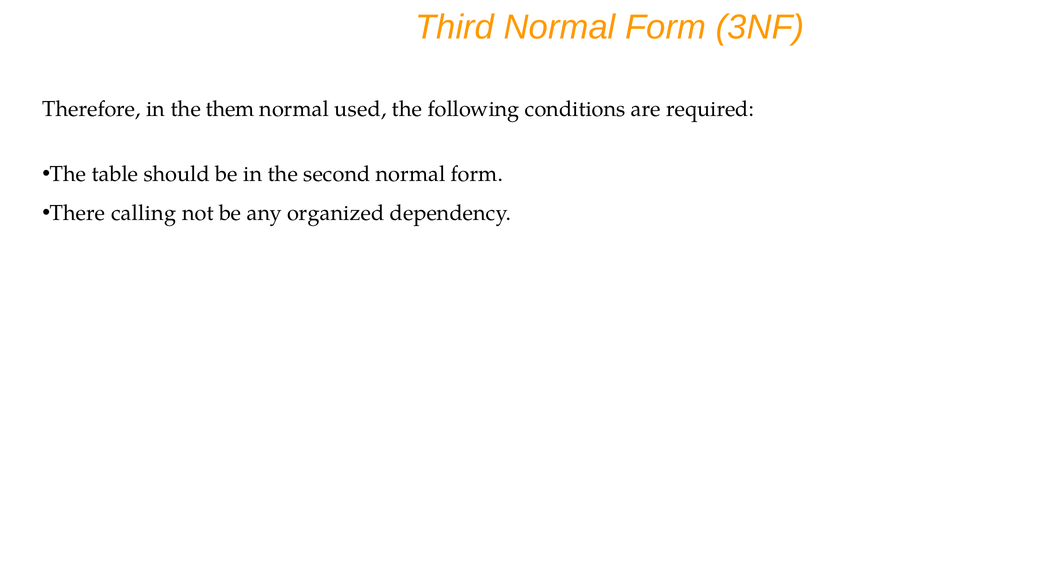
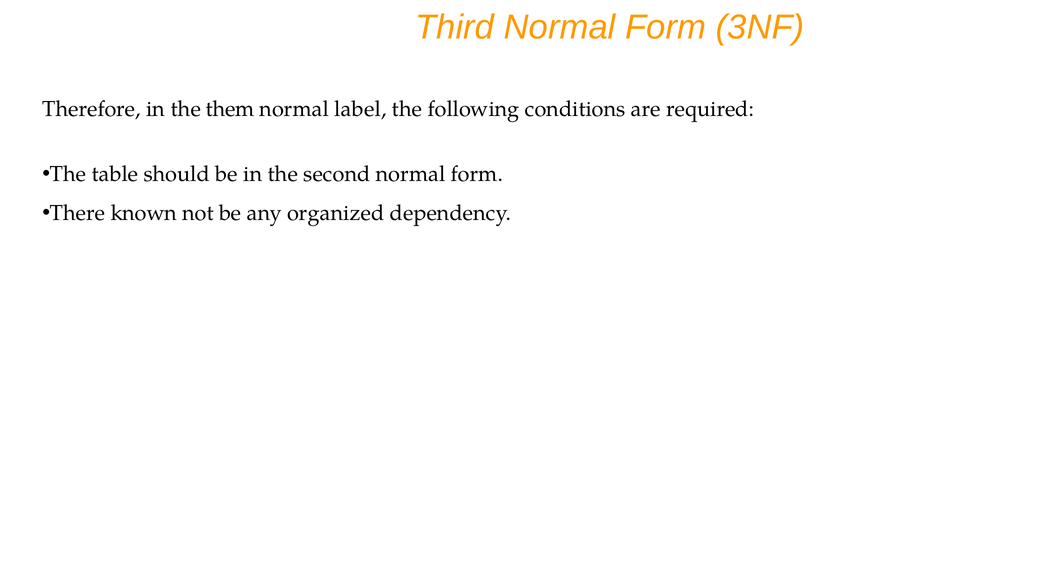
used: used -> label
calling: calling -> known
